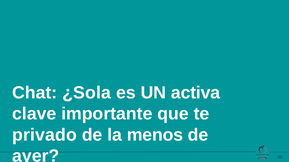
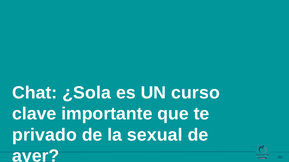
activa: activa -> curso
menos: menos -> sexual
